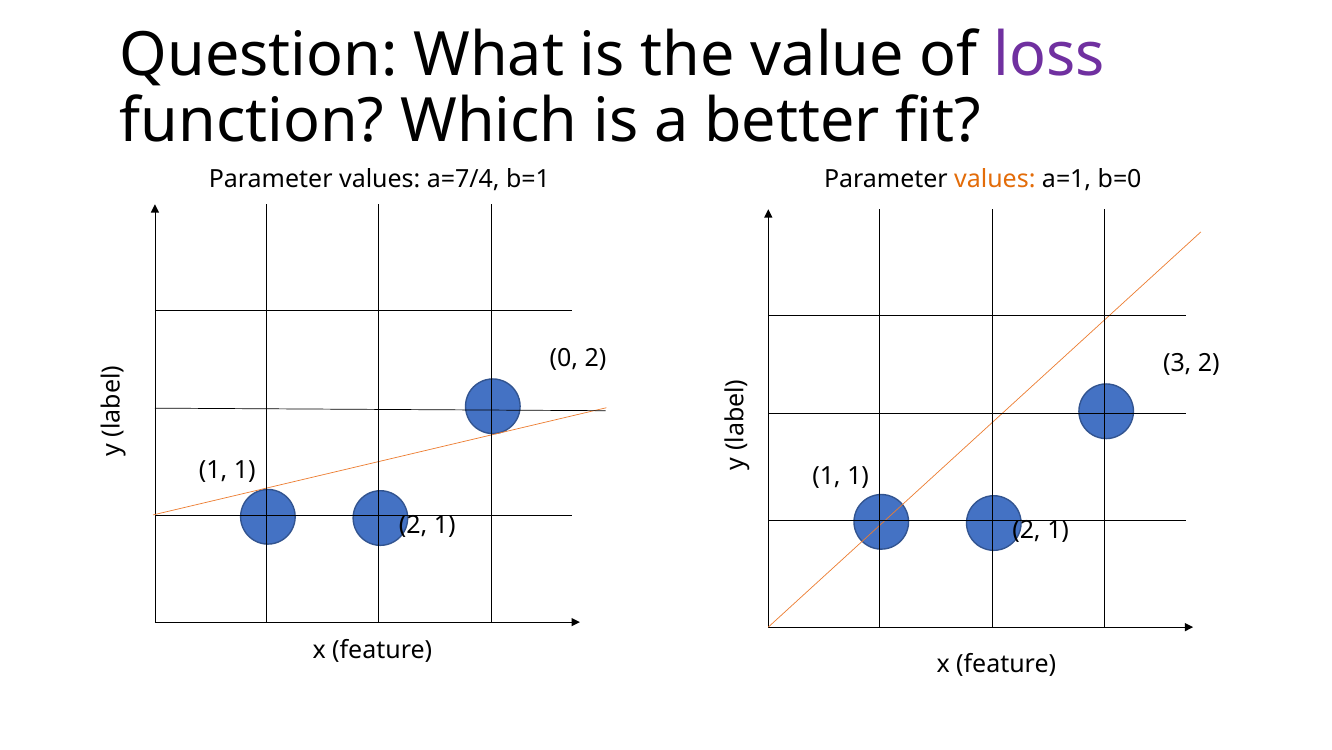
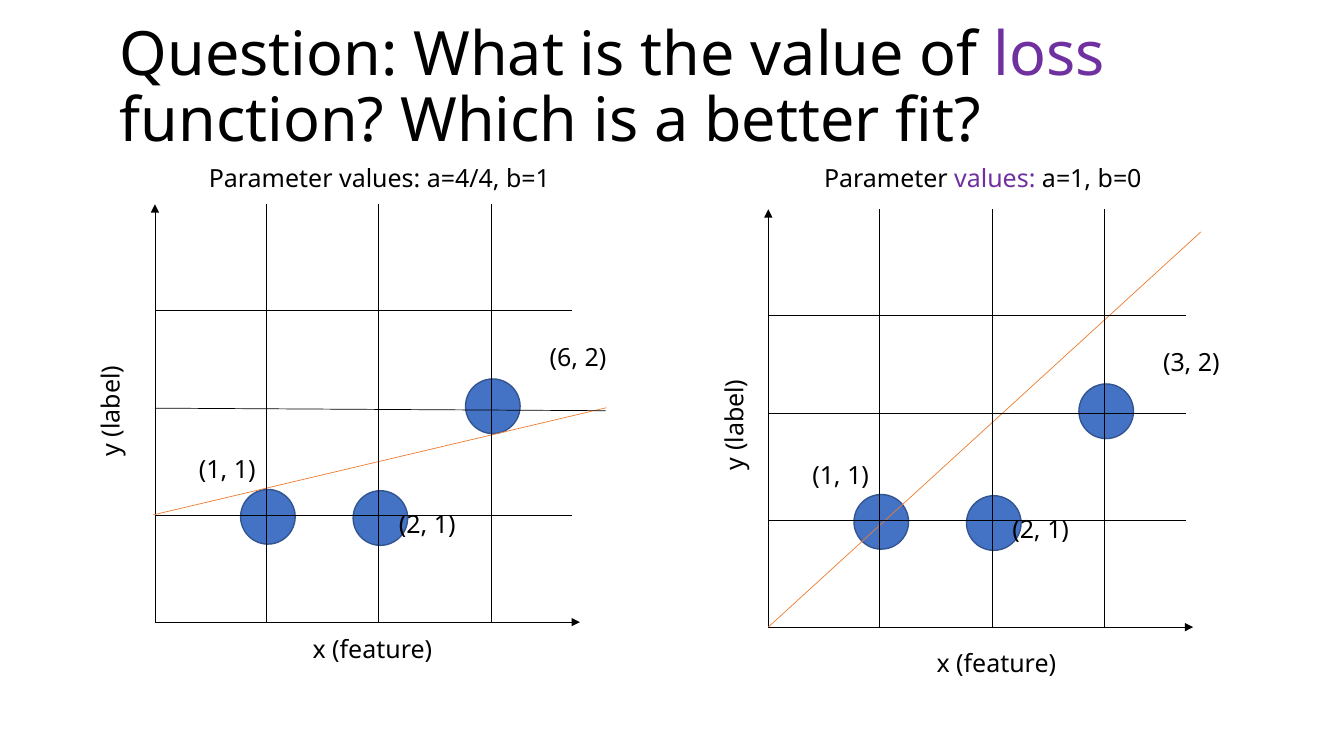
a=7/4: a=7/4 -> a=4/4
values at (995, 179) colour: orange -> purple
0: 0 -> 6
